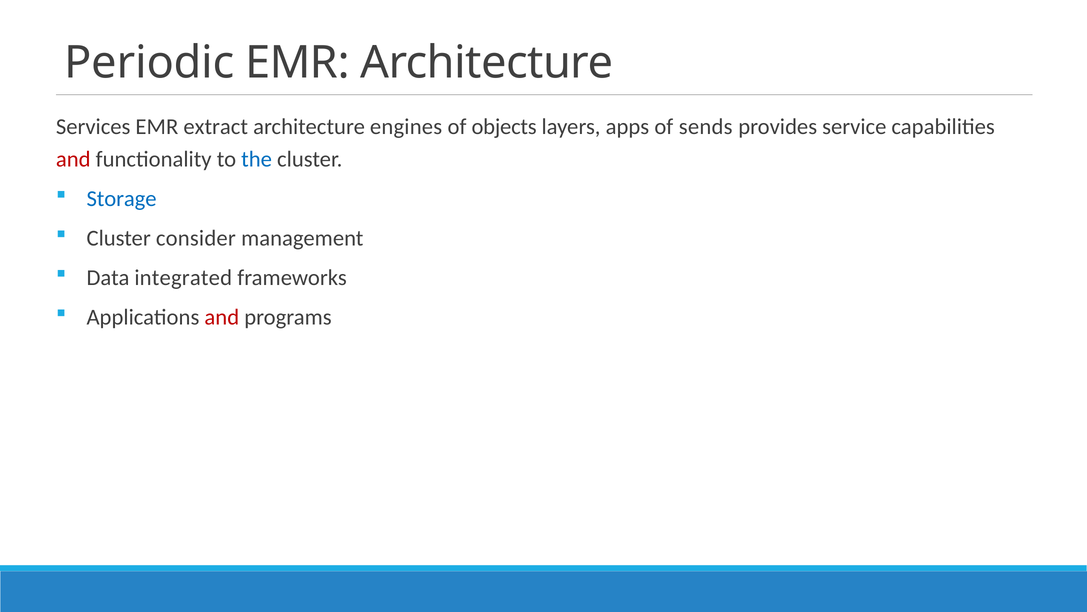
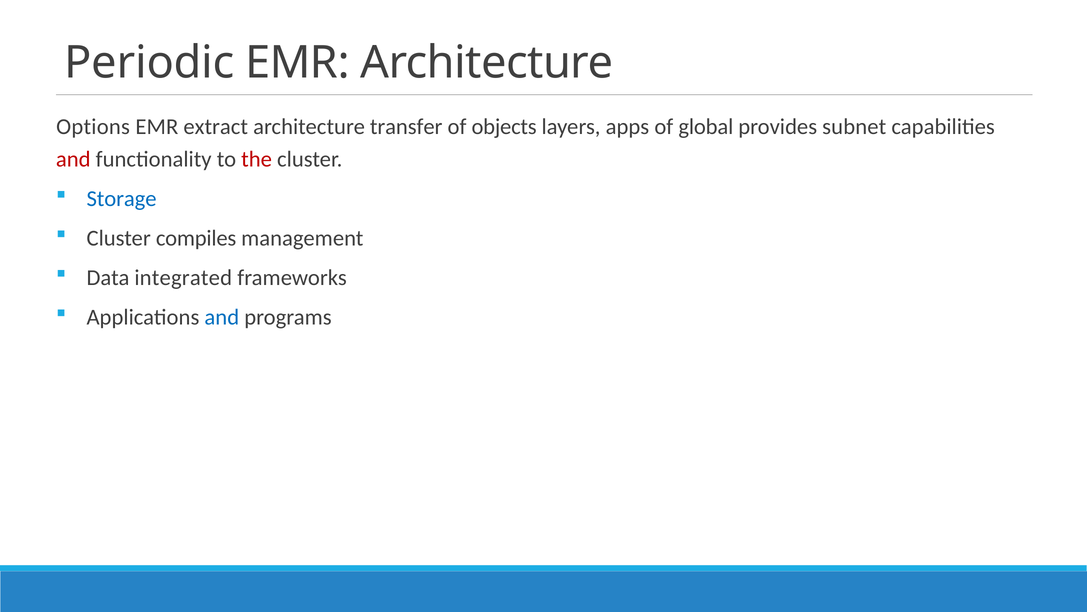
Services: Services -> Options
engines: engines -> transfer
sends: sends -> global
service: service -> subnet
the colour: blue -> red
consider: consider -> compiles
and at (222, 317) colour: red -> blue
